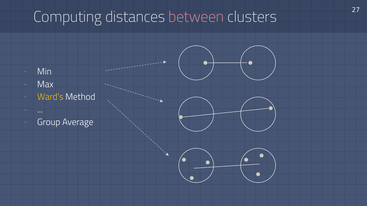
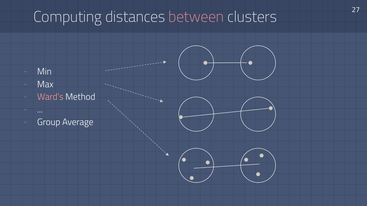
Ward’s colour: yellow -> pink
